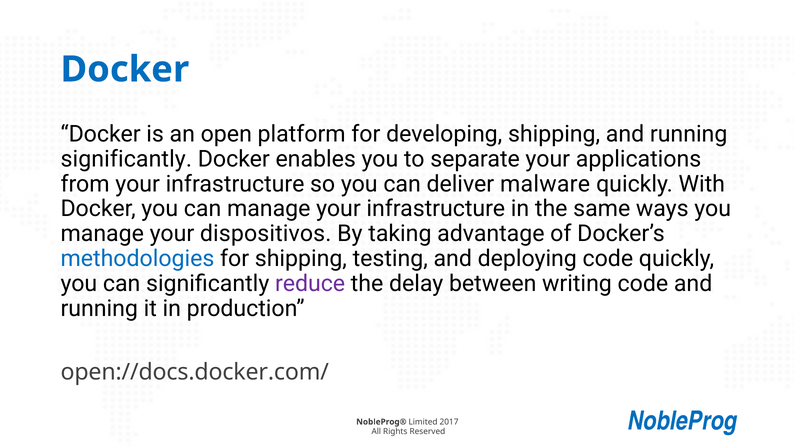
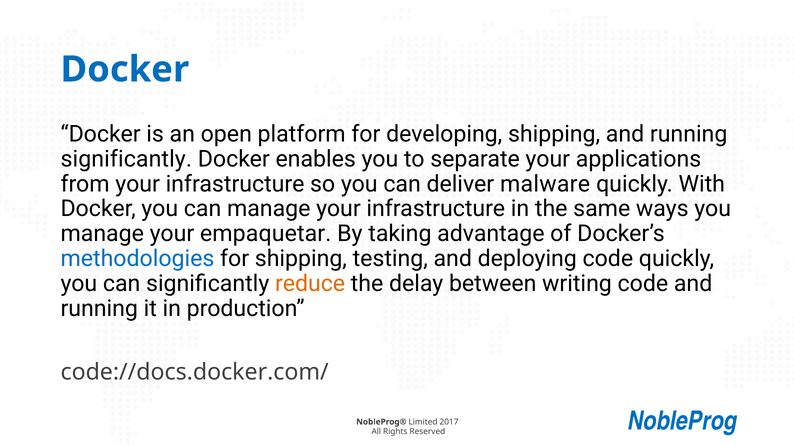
dispositivos: dispositivos -> empaquetar
reduce colour: purple -> orange
open://docs.docker.com/: open://docs.docker.com/ -> code://docs.docker.com/
